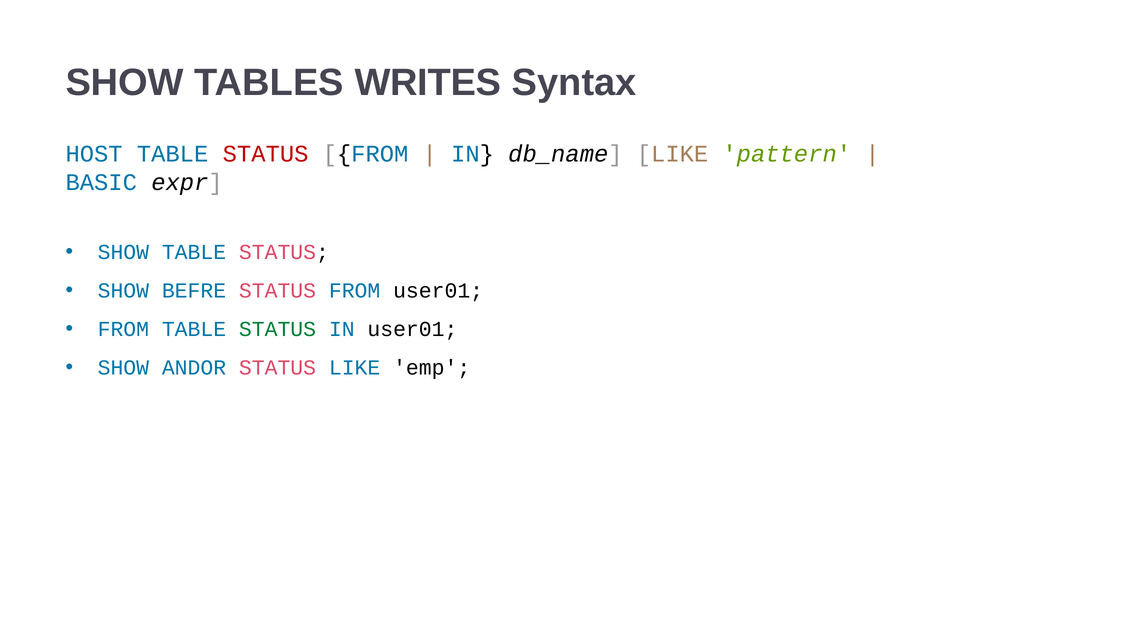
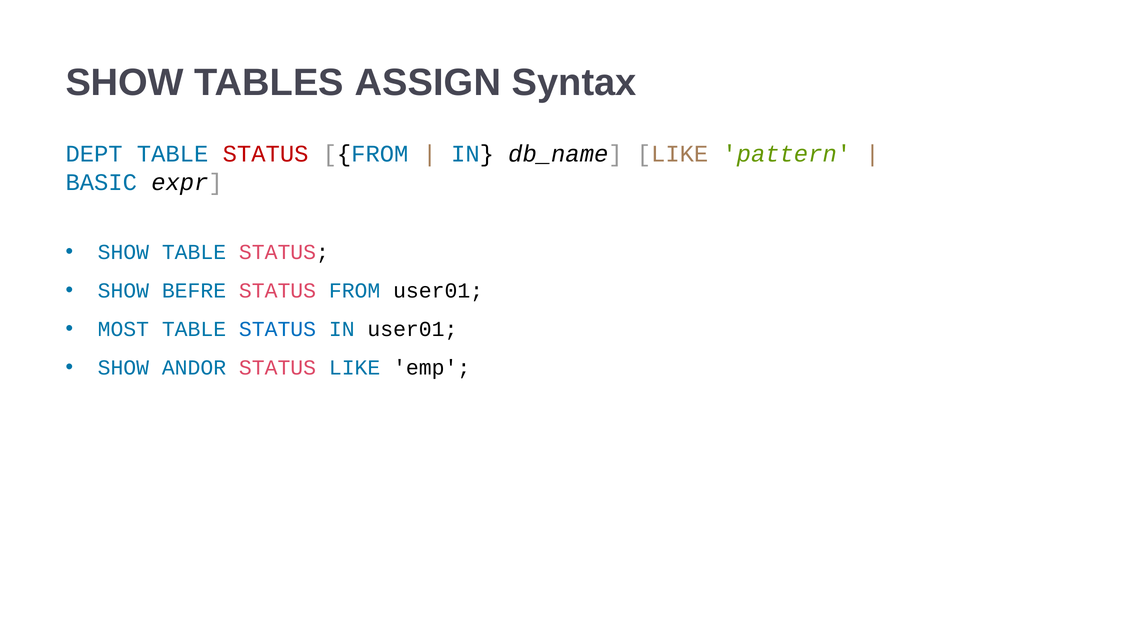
WRITES: WRITES -> ASSIGN
HOST: HOST -> DEPT
FROM at (123, 330): FROM -> MOST
STATUS at (278, 330) colour: green -> blue
